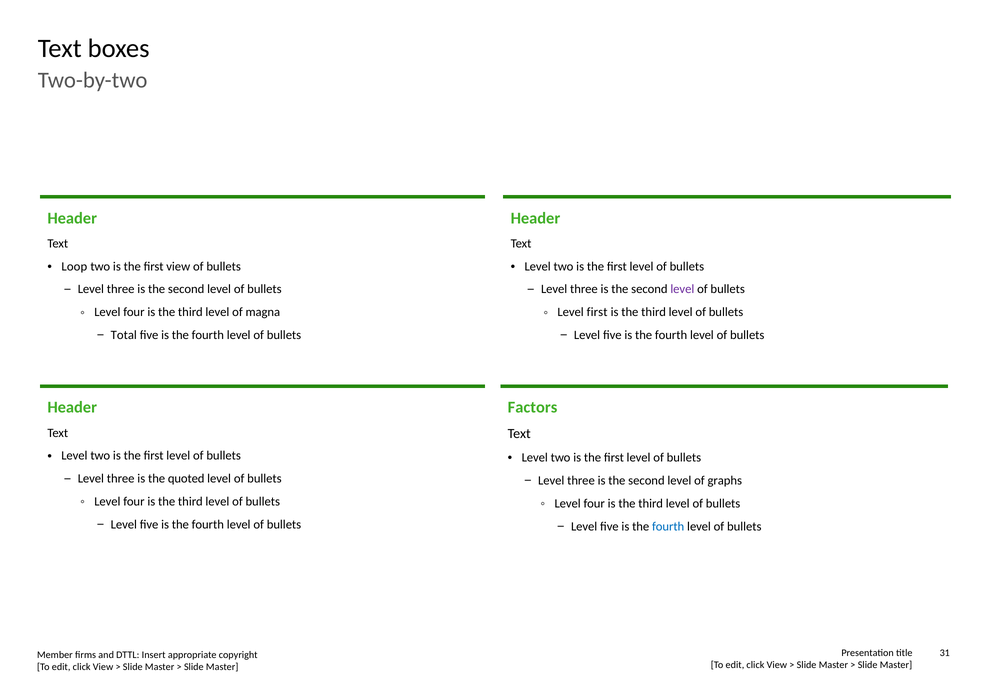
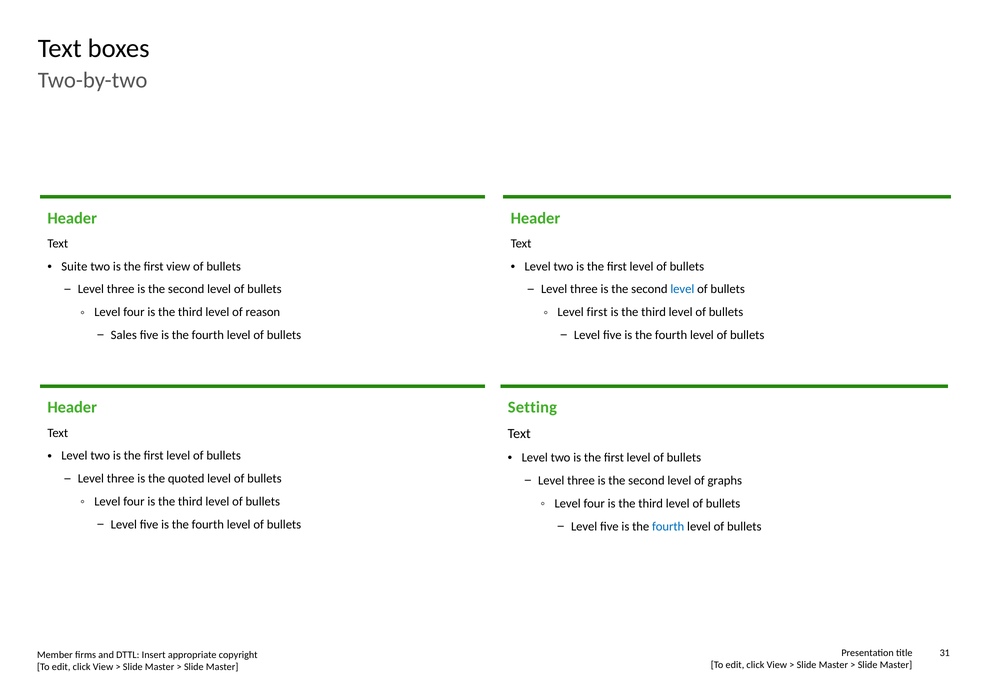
Loop: Loop -> Suite
level at (682, 289) colour: purple -> blue
magna: magna -> reason
Total: Total -> Sales
Factors: Factors -> Setting
